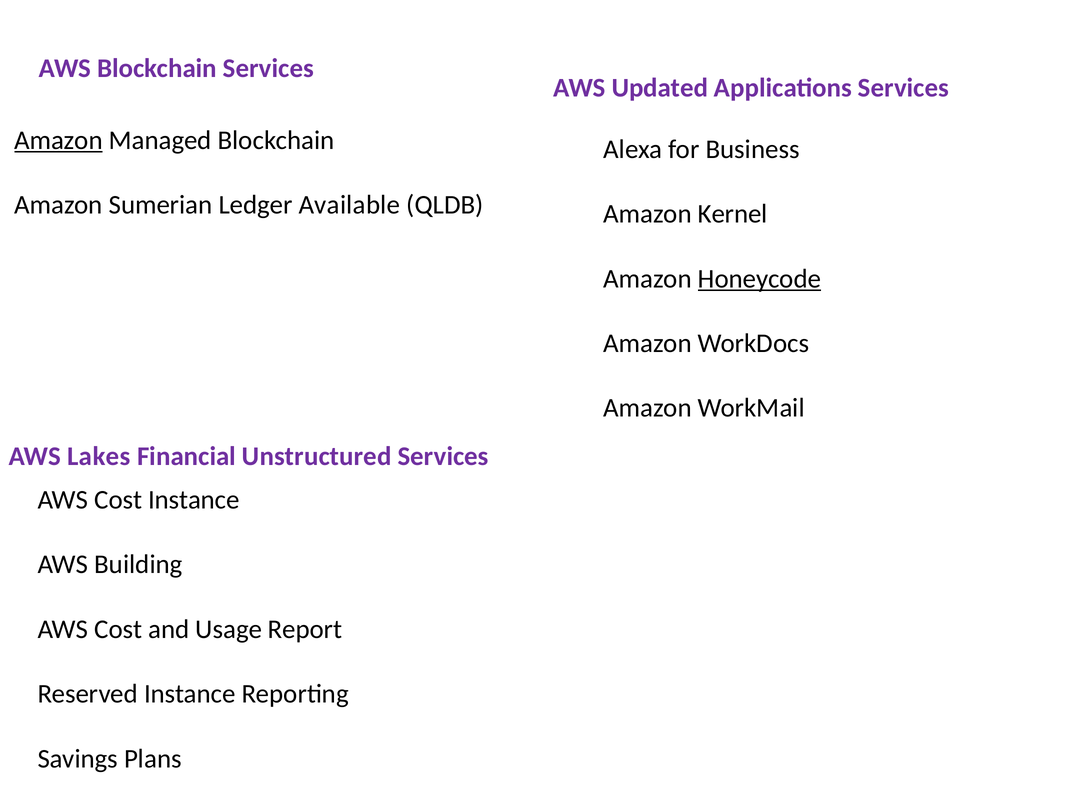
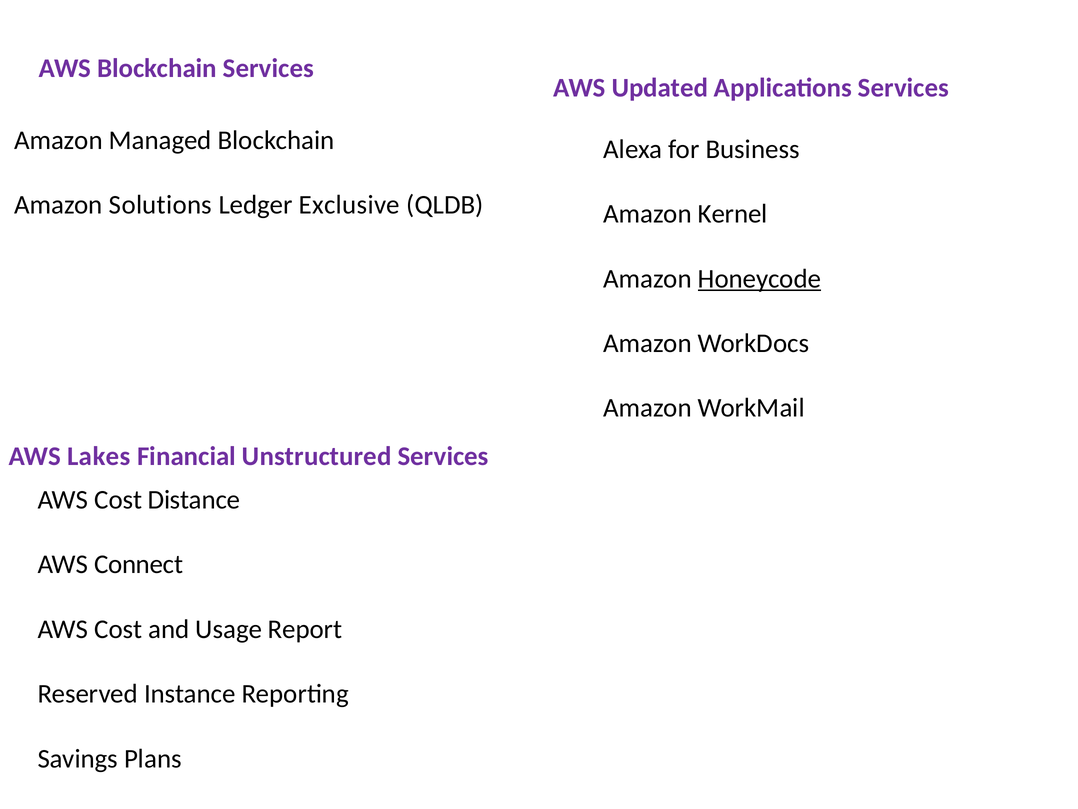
Amazon at (58, 140) underline: present -> none
Sumerian: Sumerian -> Solutions
Available: Available -> Exclusive
Cost Instance: Instance -> Distance
Building: Building -> Connect
